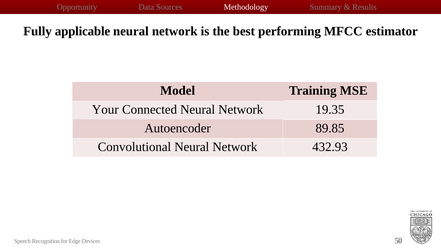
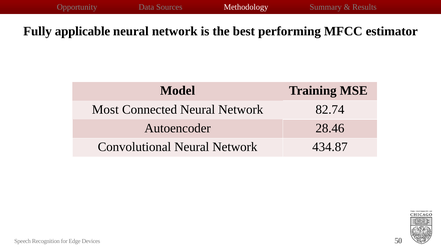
Your: Your -> Most
19.35: 19.35 -> 82.74
89.85: 89.85 -> 28.46
432.93: 432.93 -> 434.87
